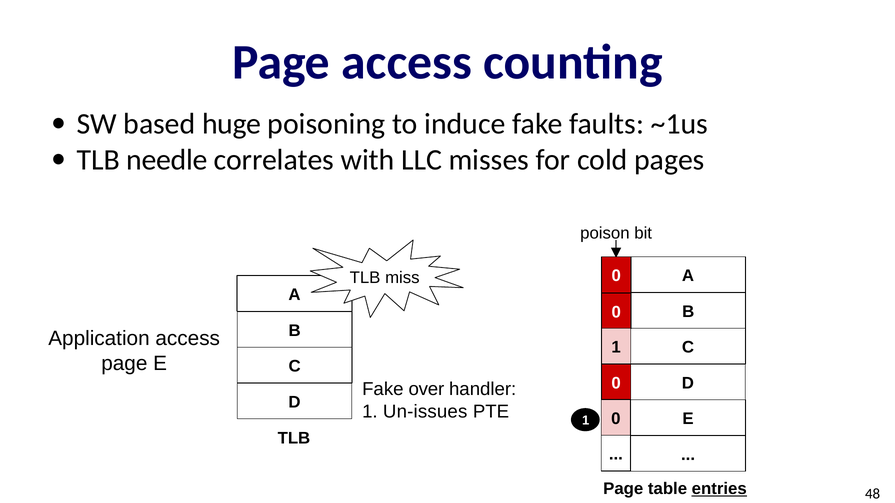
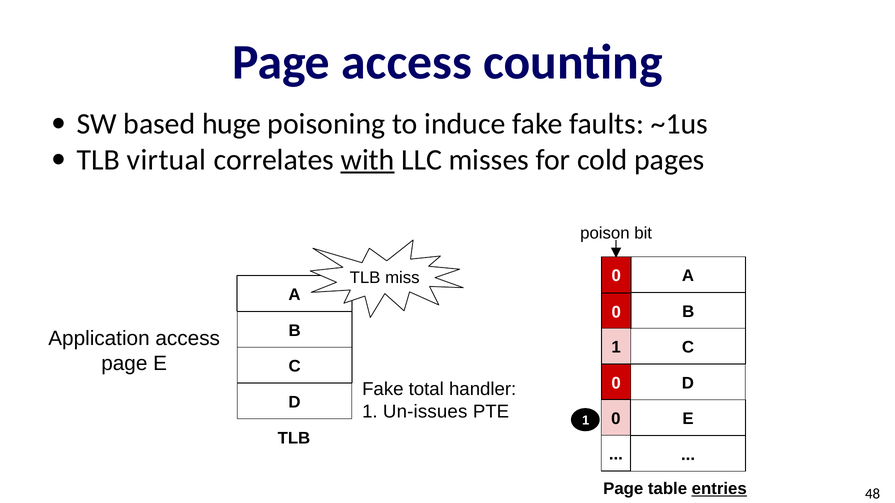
needle: needle -> virtual
with underline: none -> present
over: over -> total
